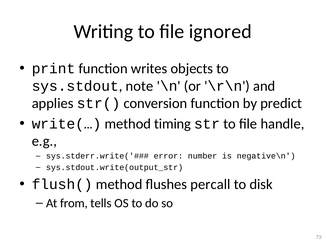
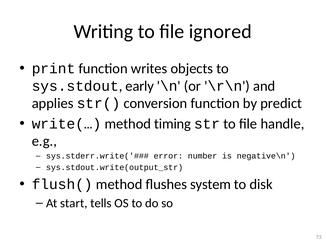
note: note -> early
percall: percall -> system
from: from -> start
